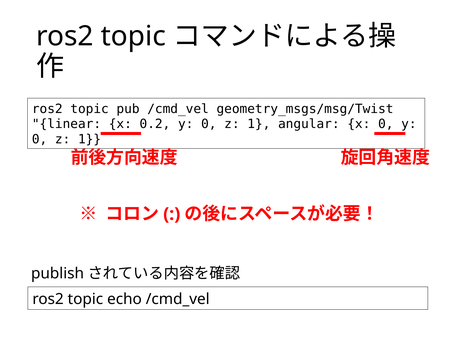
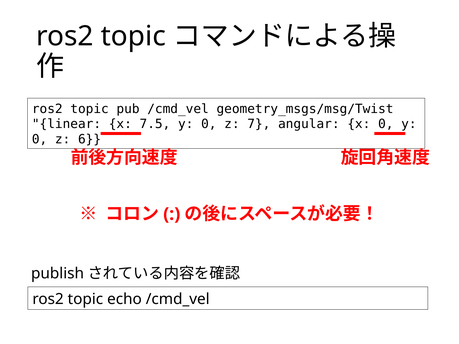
0.2: 0.2 -> 7.5
1 at (259, 124): 1 -> 7
1 at (90, 140): 1 -> 6
